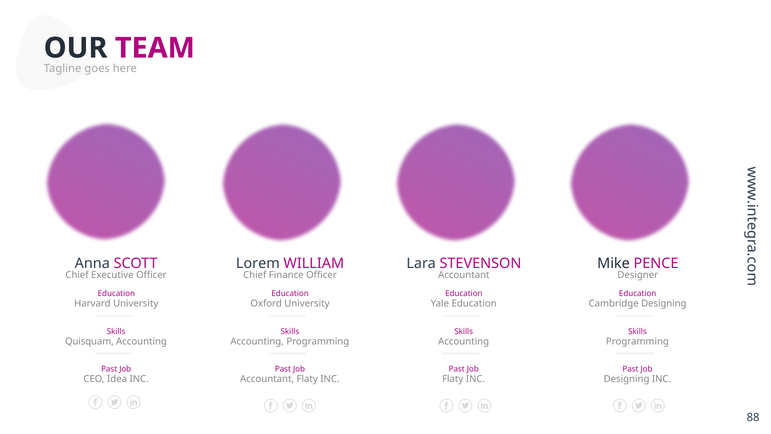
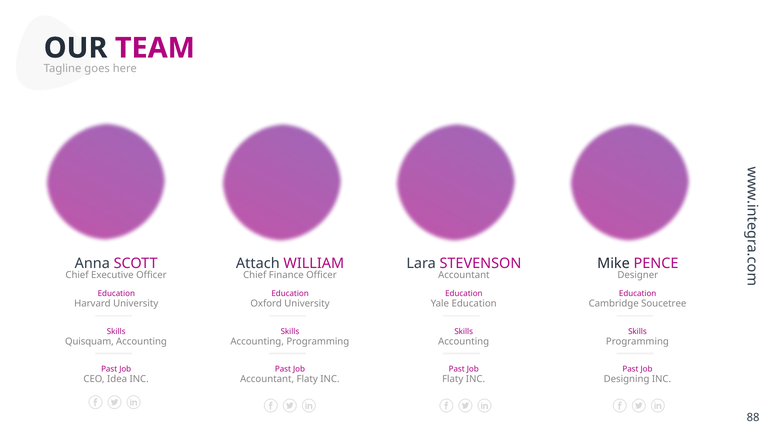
Lorem: Lorem -> Attach
Cambridge Designing: Designing -> Soucetree
